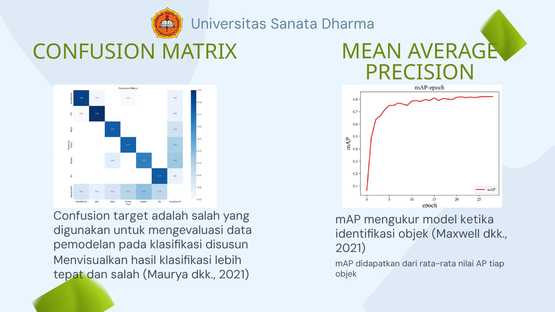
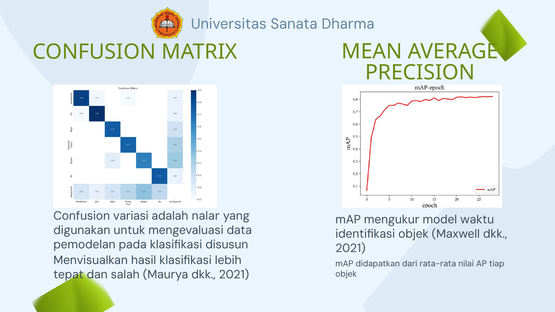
target: target -> variasi
adalah salah: salah -> nalar
ketika: ketika -> waktu
